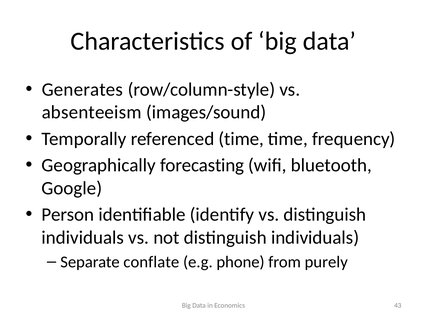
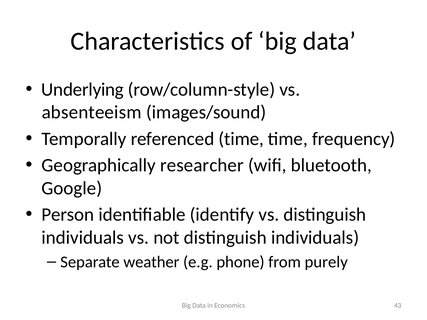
Generates: Generates -> Underlying
forecasting: forecasting -> researcher
conflate: conflate -> weather
